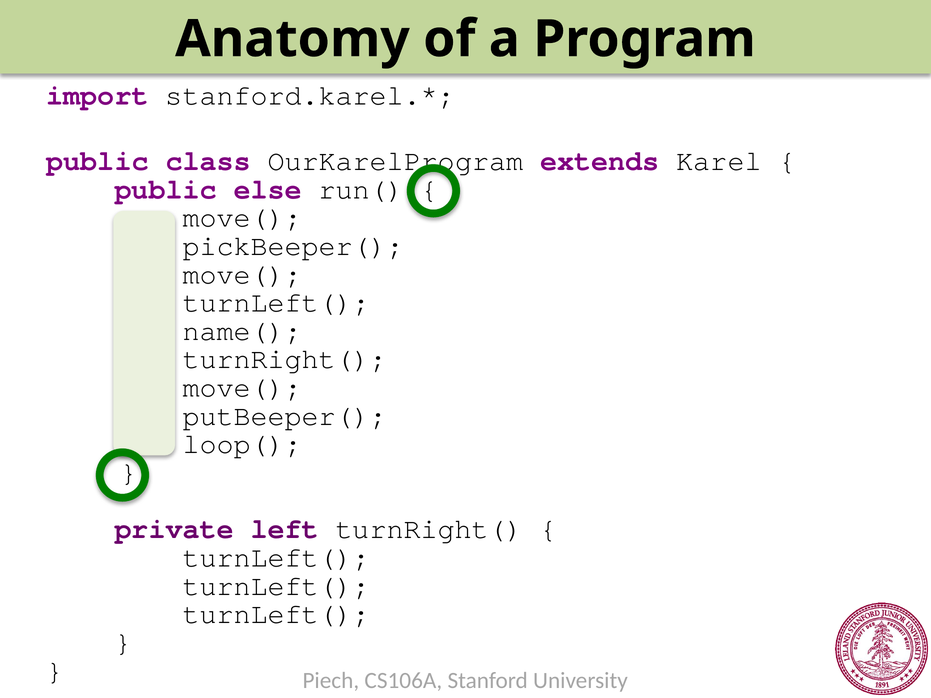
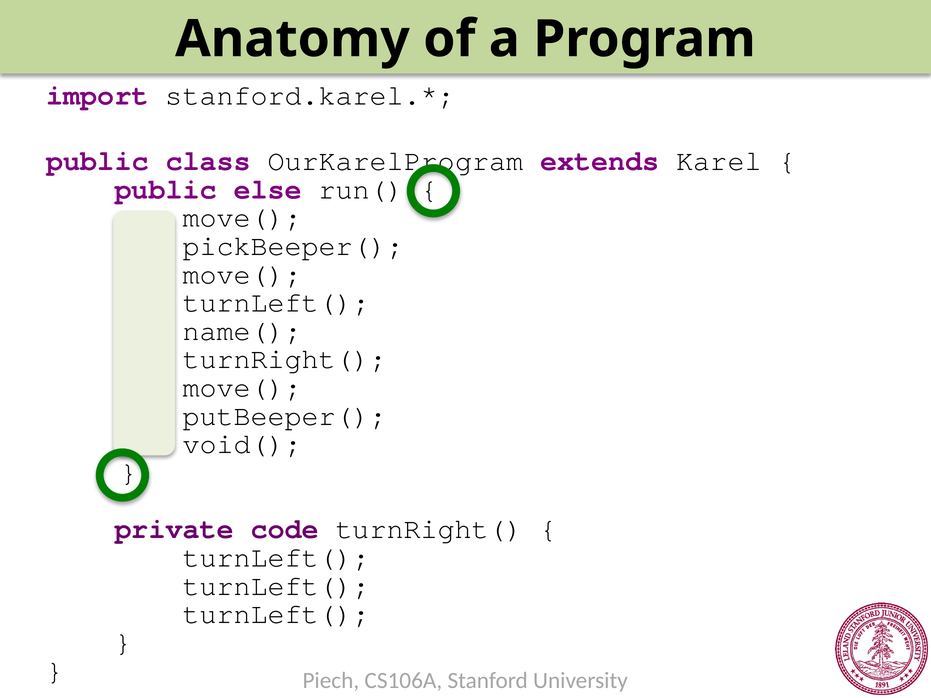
loop(: loop( -> void(
left: left -> code
